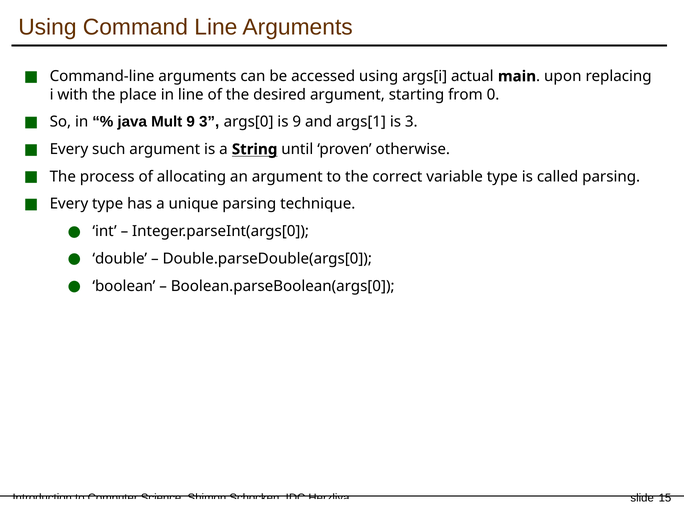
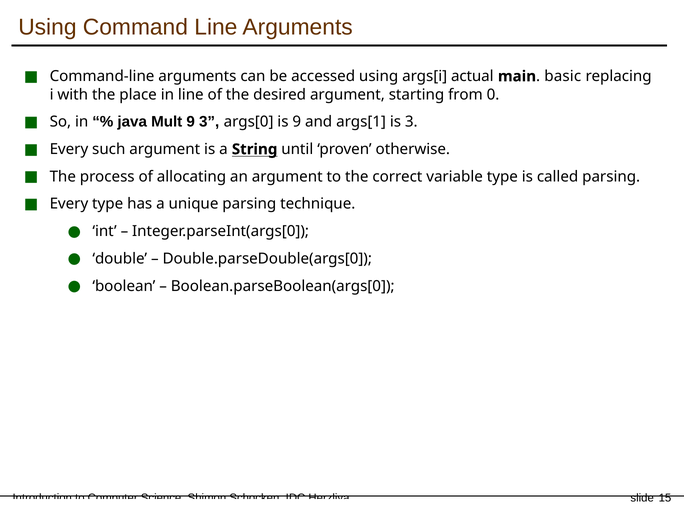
upon: upon -> basic
